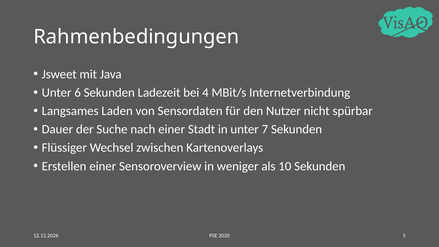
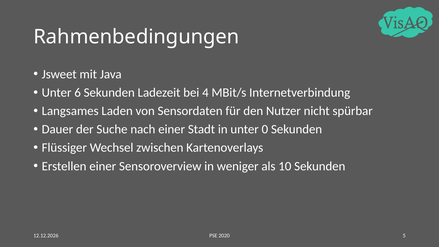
7: 7 -> 0
